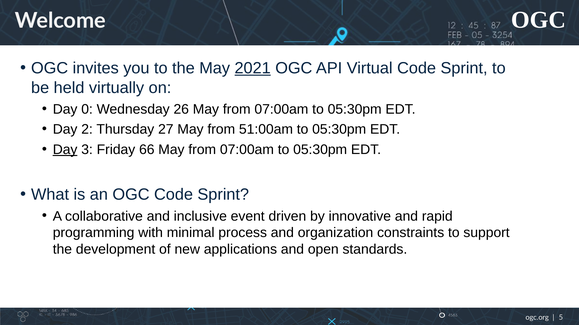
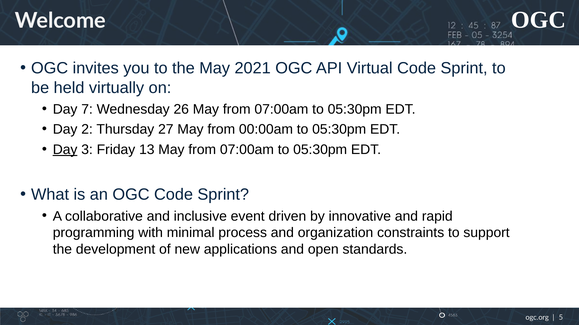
2021 underline: present -> none
0: 0 -> 7
51:00am: 51:00am -> 00:00am
66: 66 -> 13
